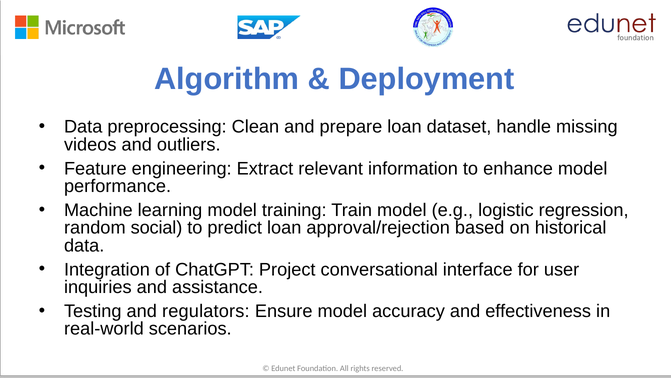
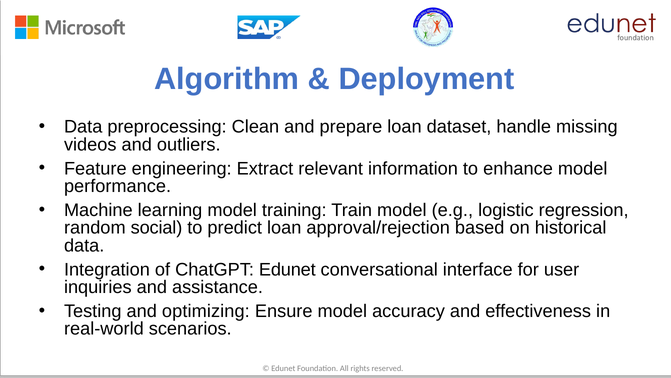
ChatGPT Project: Project -> Edunet
regulators: regulators -> optimizing
